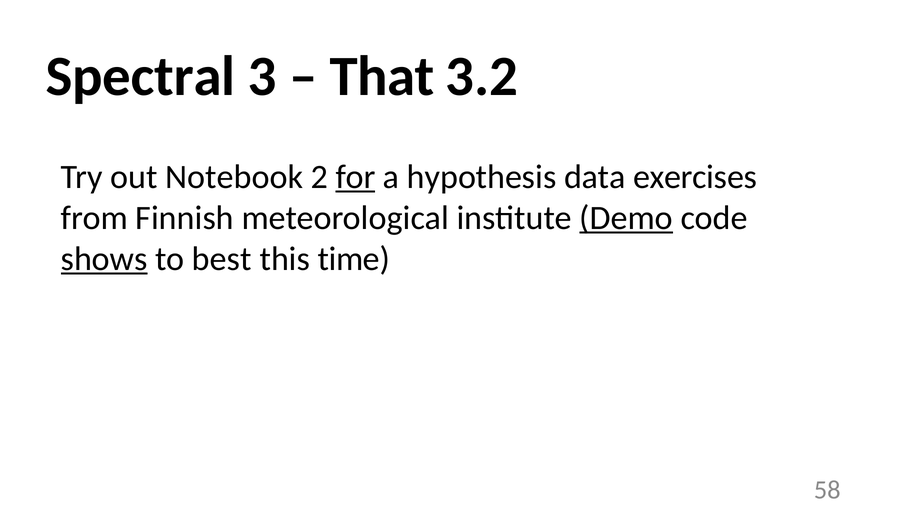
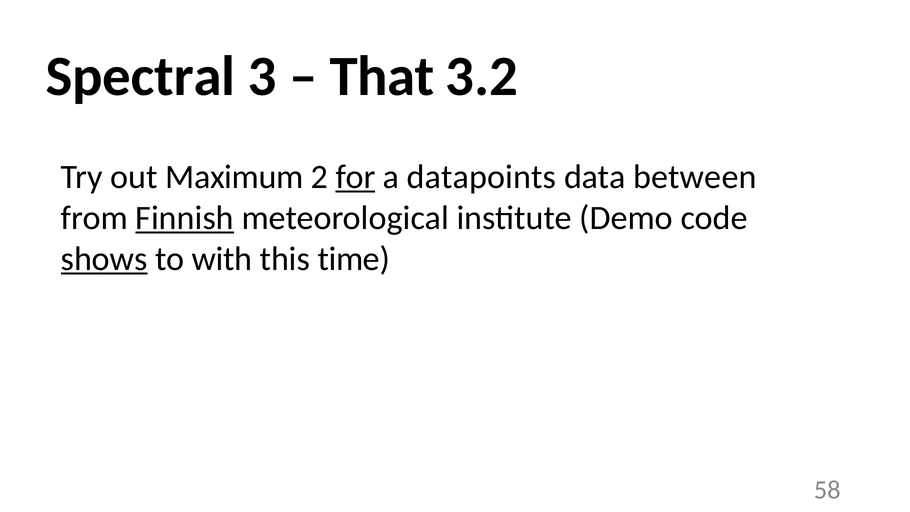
Notebook: Notebook -> Maximum
hypothesis: hypothesis -> datapoints
exercises: exercises -> between
Finnish underline: none -> present
Demo underline: present -> none
best: best -> with
